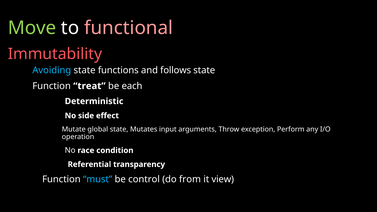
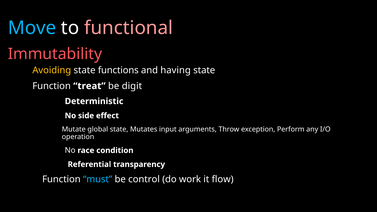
Move colour: light green -> light blue
Avoiding colour: light blue -> yellow
follows: follows -> having
each: each -> digit
from: from -> work
view: view -> flow
